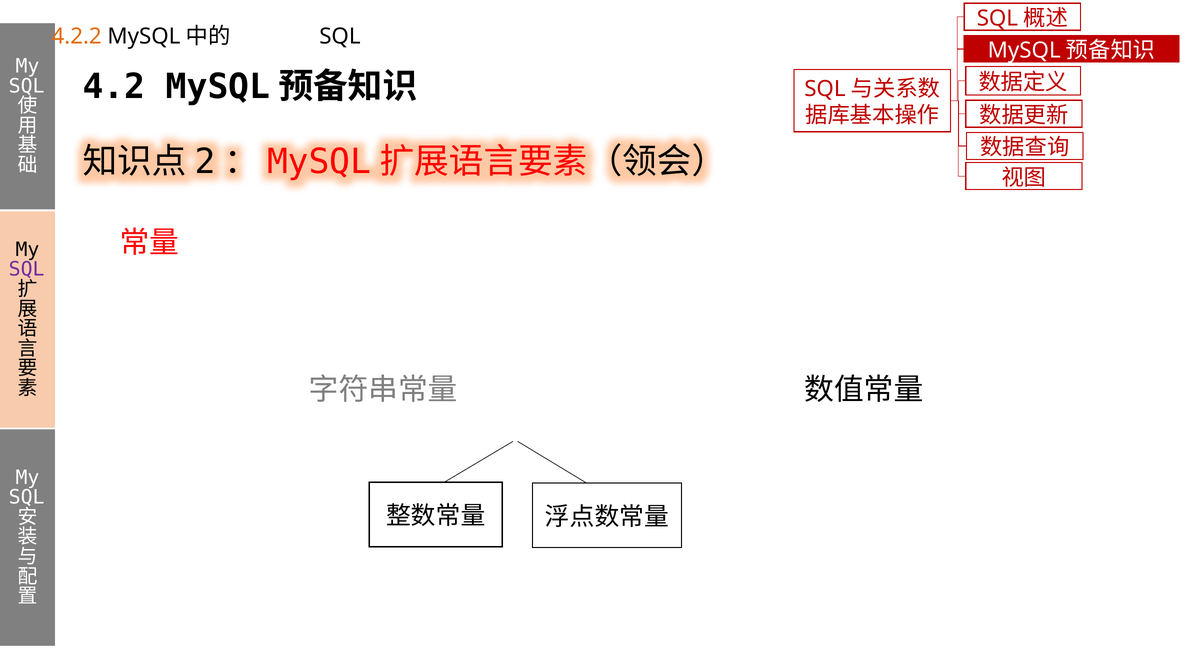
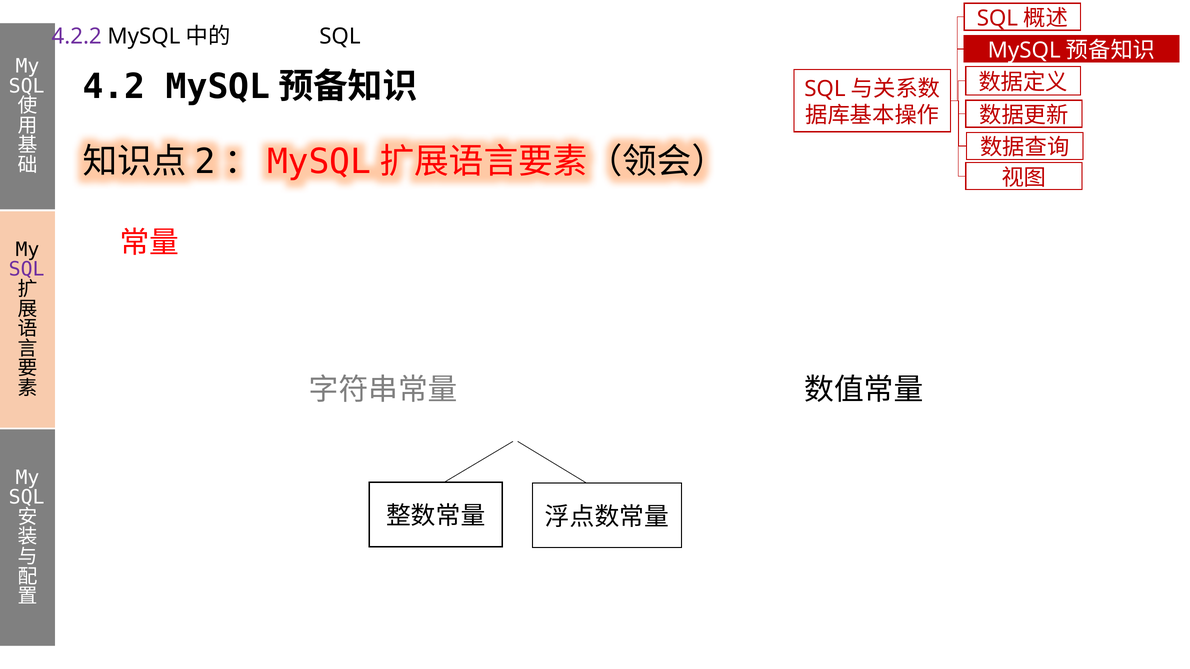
4.2.2 colour: orange -> purple
